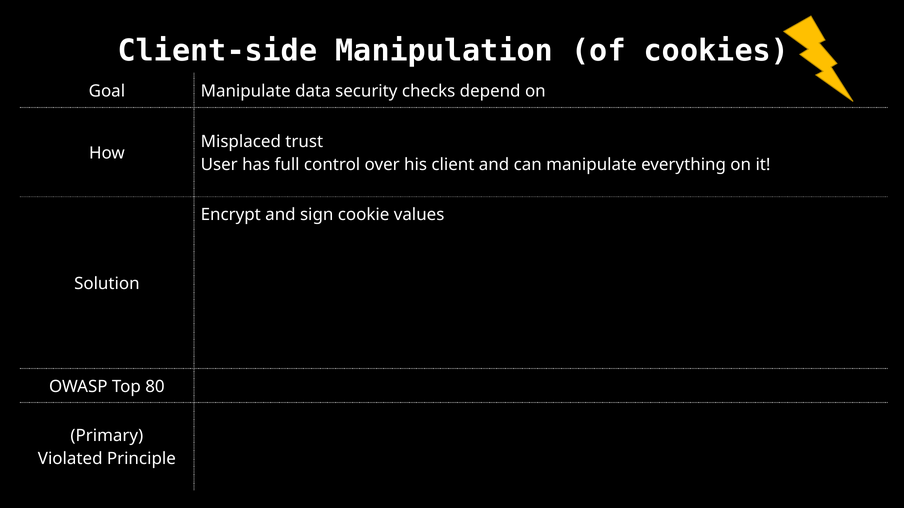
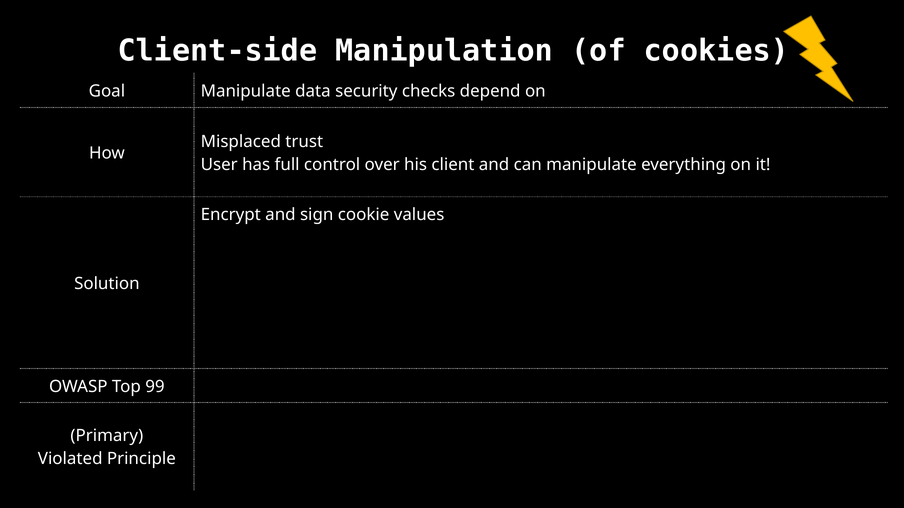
80: 80 -> 99
